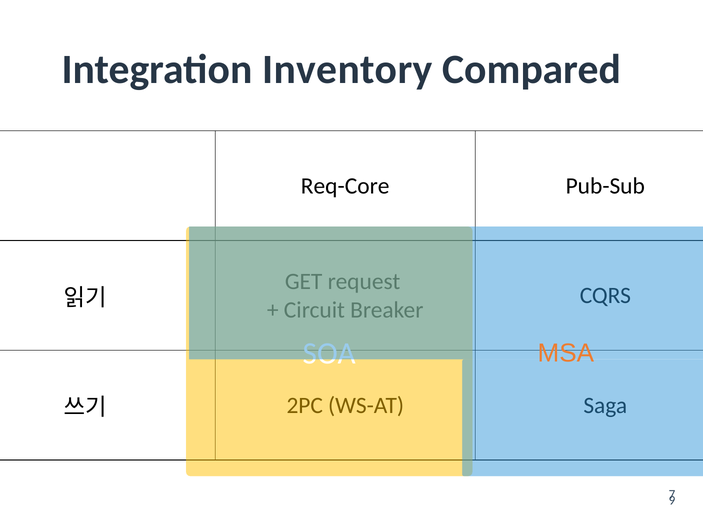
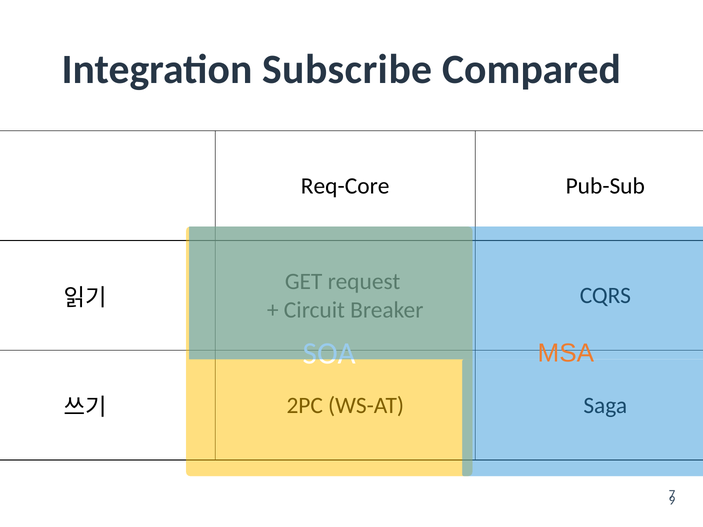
Inventory: Inventory -> Subscribe
